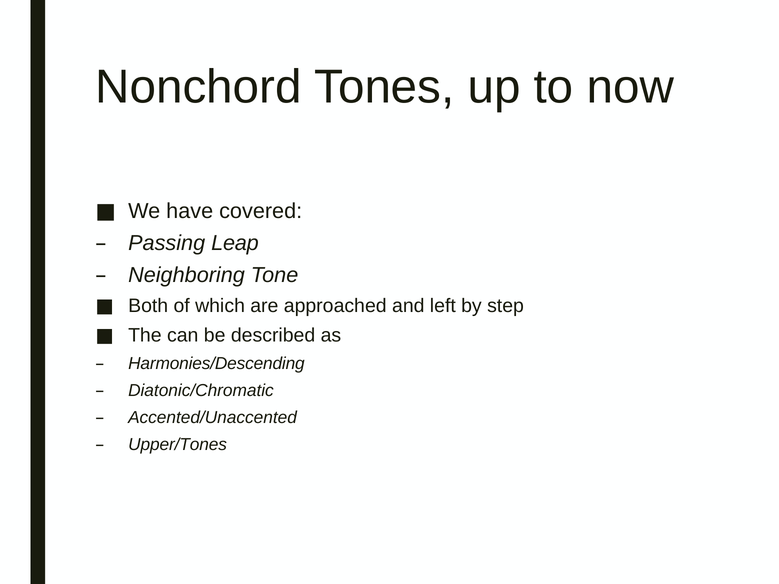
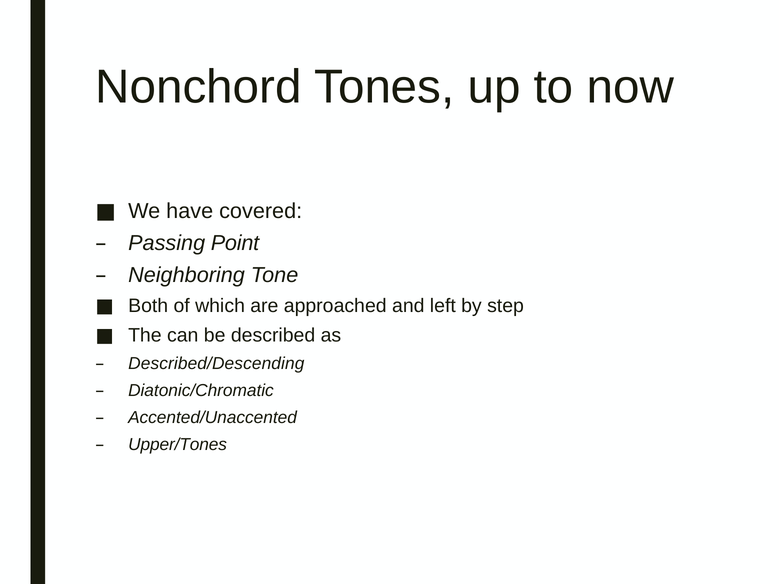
Leap: Leap -> Point
Harmonies/Descending: Harmonies/Descending -> Described/Descending
